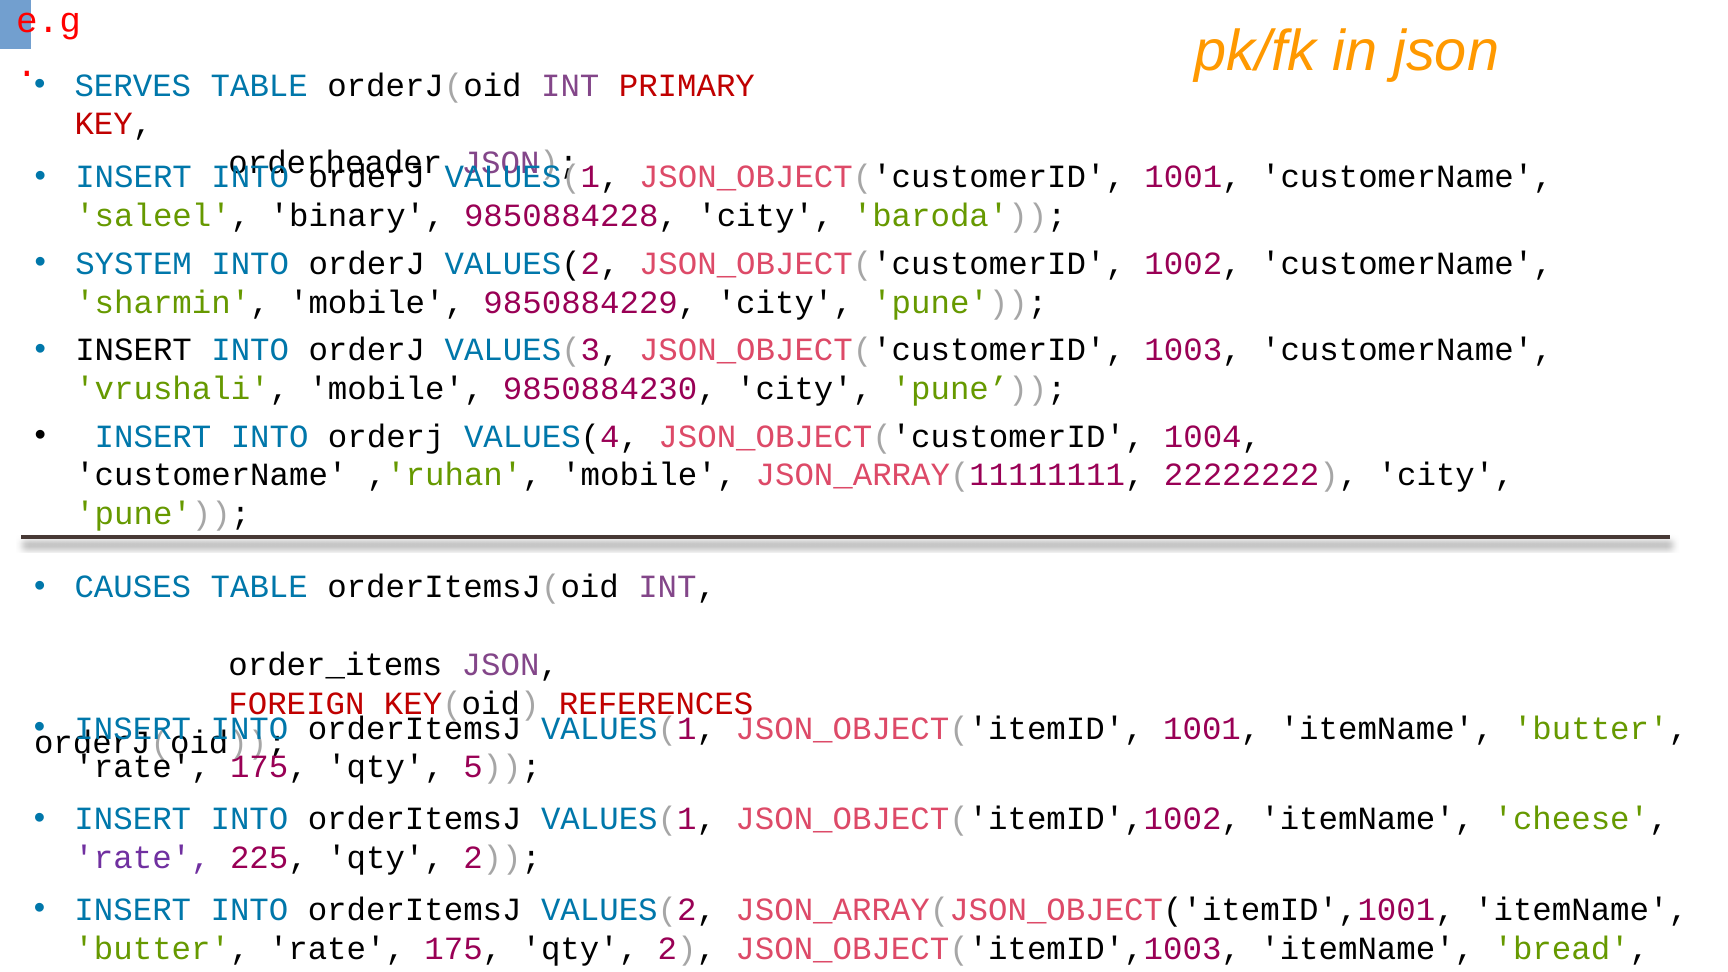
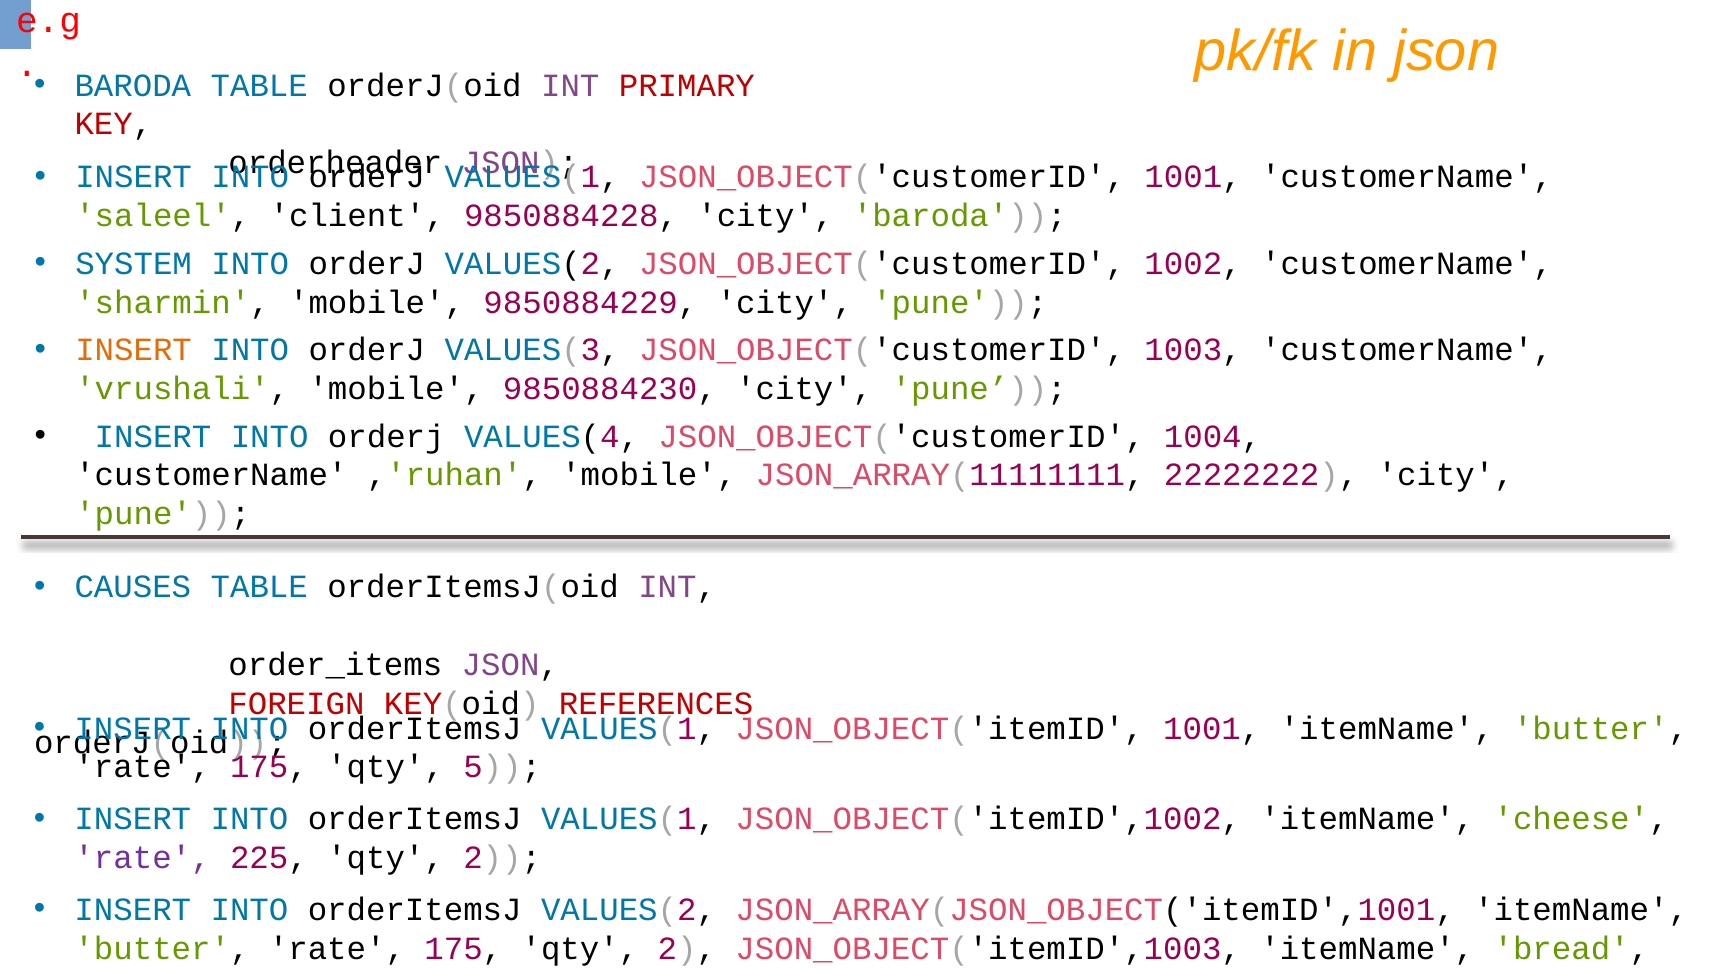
SERVES at (133, 85): SERVES -> BARODA
binary: binary -> client
INSERT at (134, 350) colour: black -> orange
